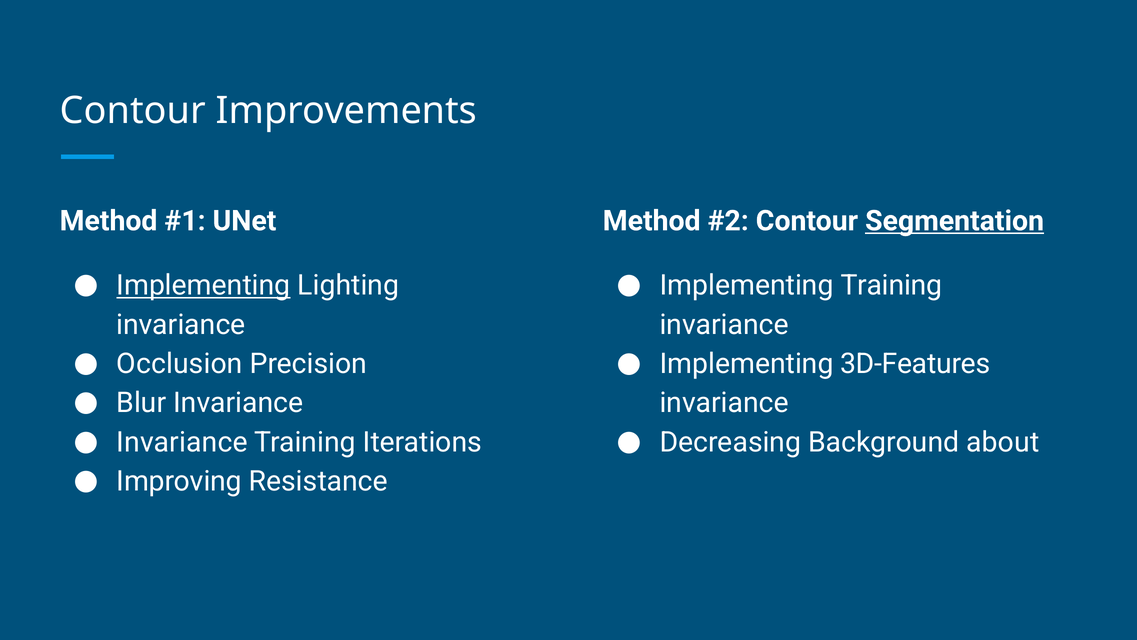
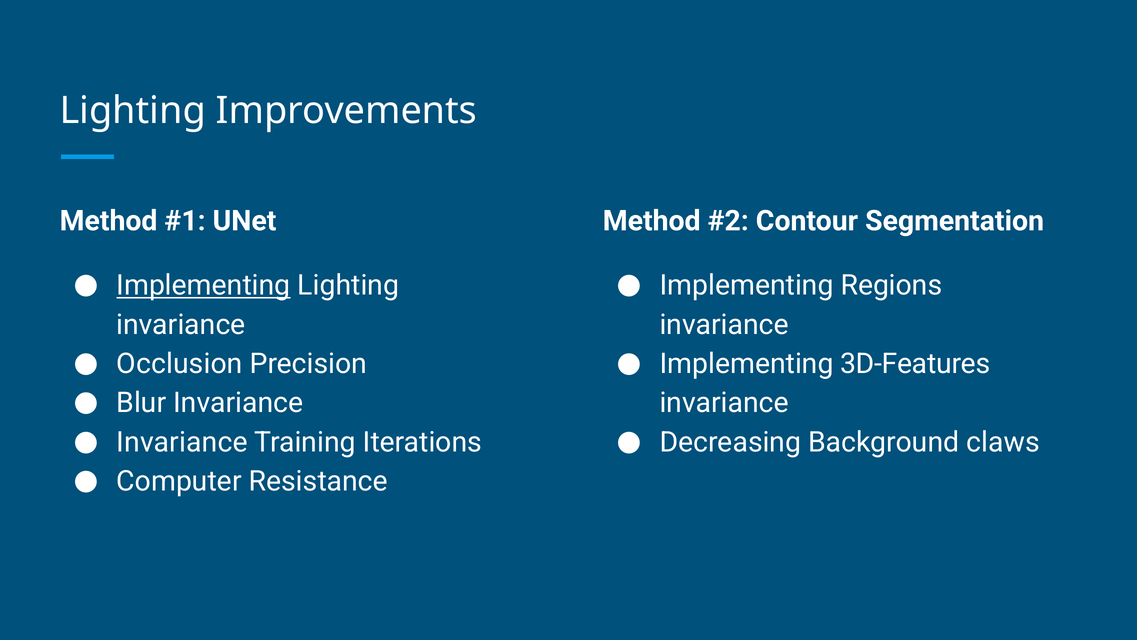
Contour at (133, 111): Contour -> Lighting
Segmentation underline: present -> none
Implementing Training: Training -> Regions
about: about -> claws
Improving: Improving -> Computer
